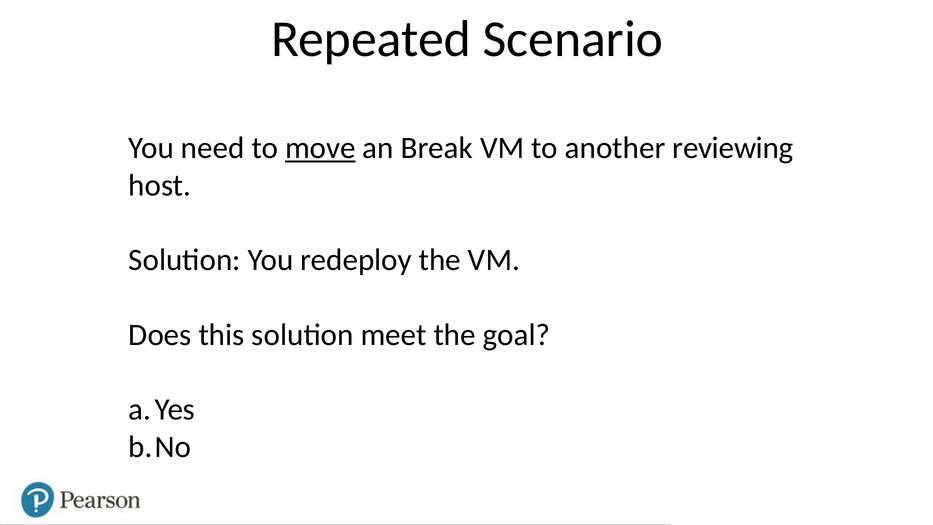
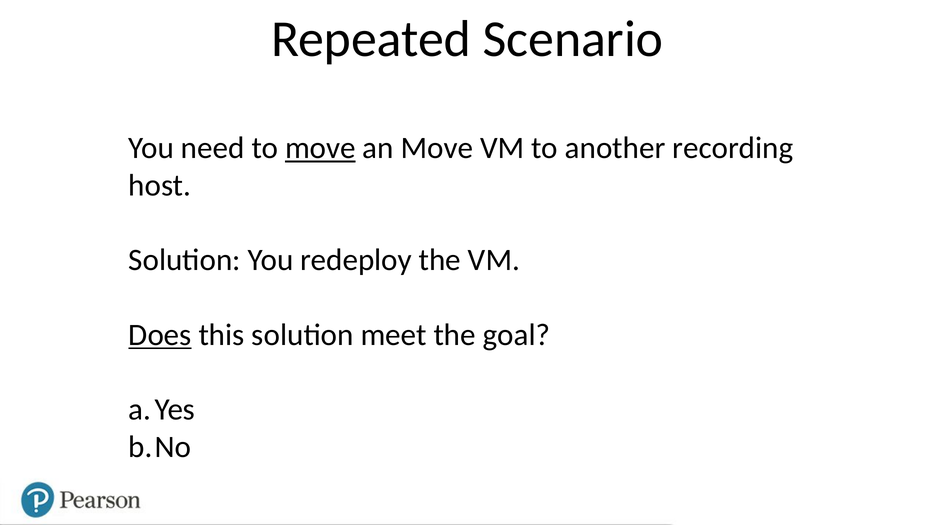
an Break: Break -> Move
reviewing: reviewing -> recording
Does underline: none -> present
